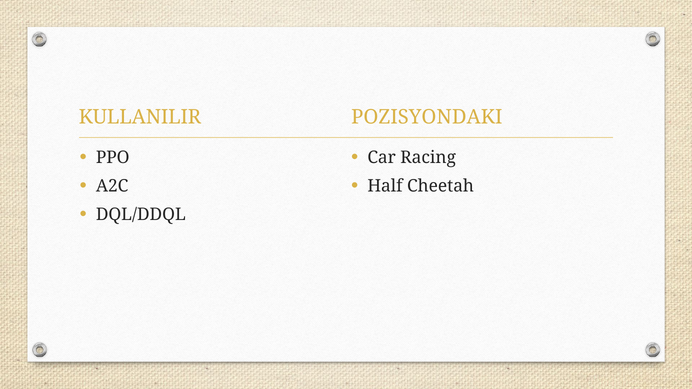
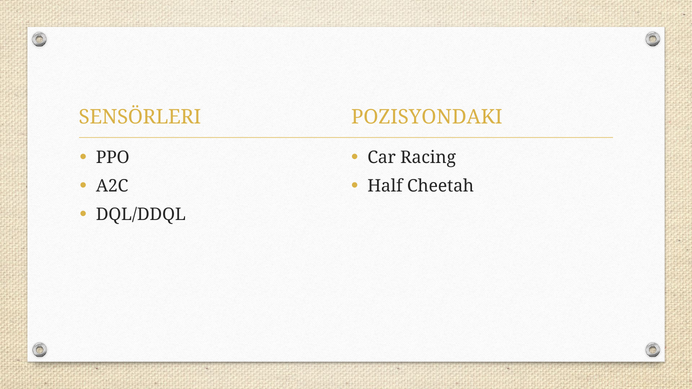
KULLANILIR: KULLANILIR -> SENSÖRLERI
